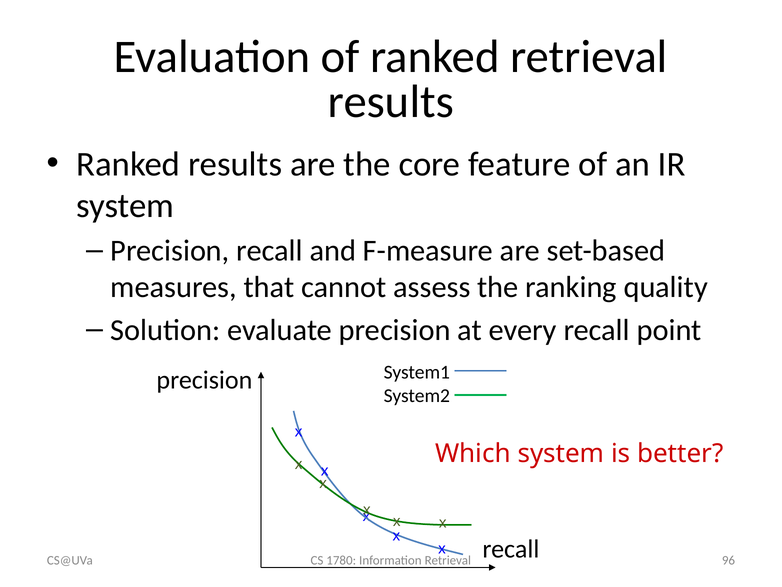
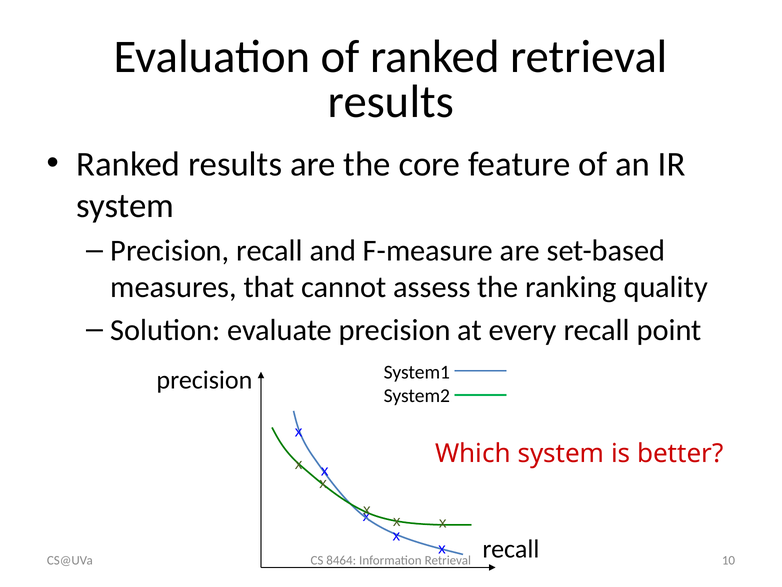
1780: 1780 -> 8464
96: 96 -> 10
